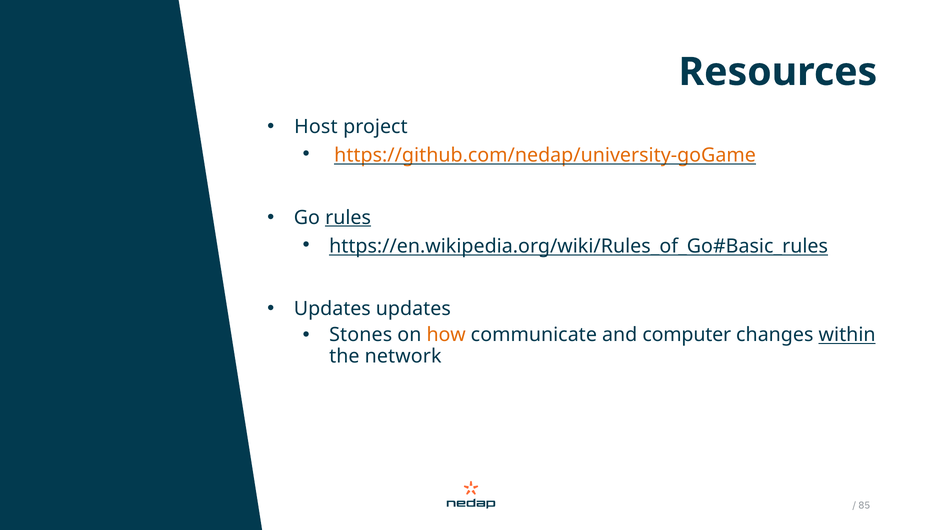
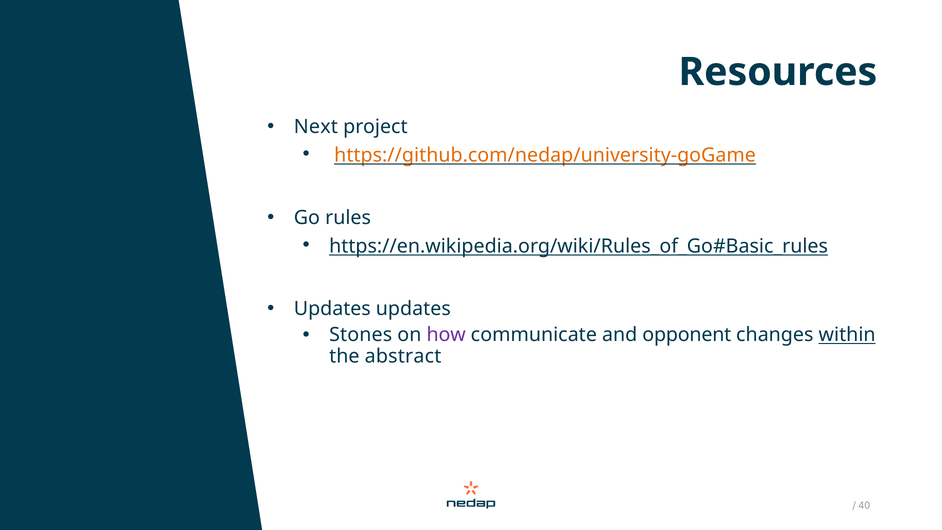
Host: Host -> Next
rules underline: present -> none
how colour: orange -> purple
computer: computer -> opponent
network: network -> abstract
85: 85 -> 40
